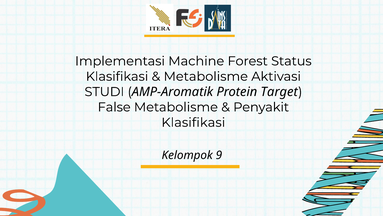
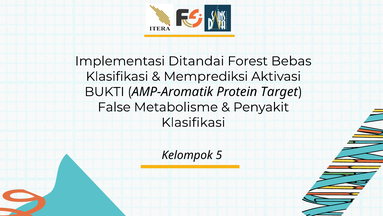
Machine: Machine -> Ditandai
Status: Status -> Bebas
Metabolisme at (206, 76): Metabolisme -> Memprediksi
STUDI: STUDI -> BUKTI
9: 9 -> 5
